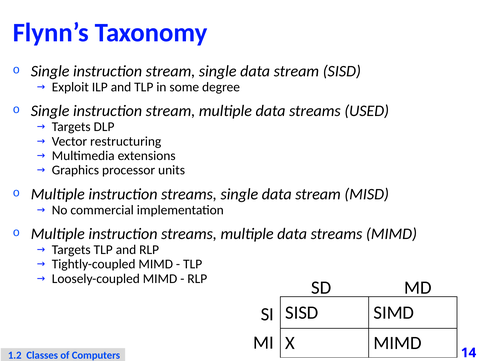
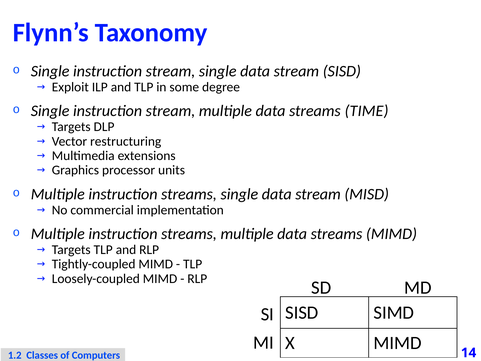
USED: USED -> TIME
